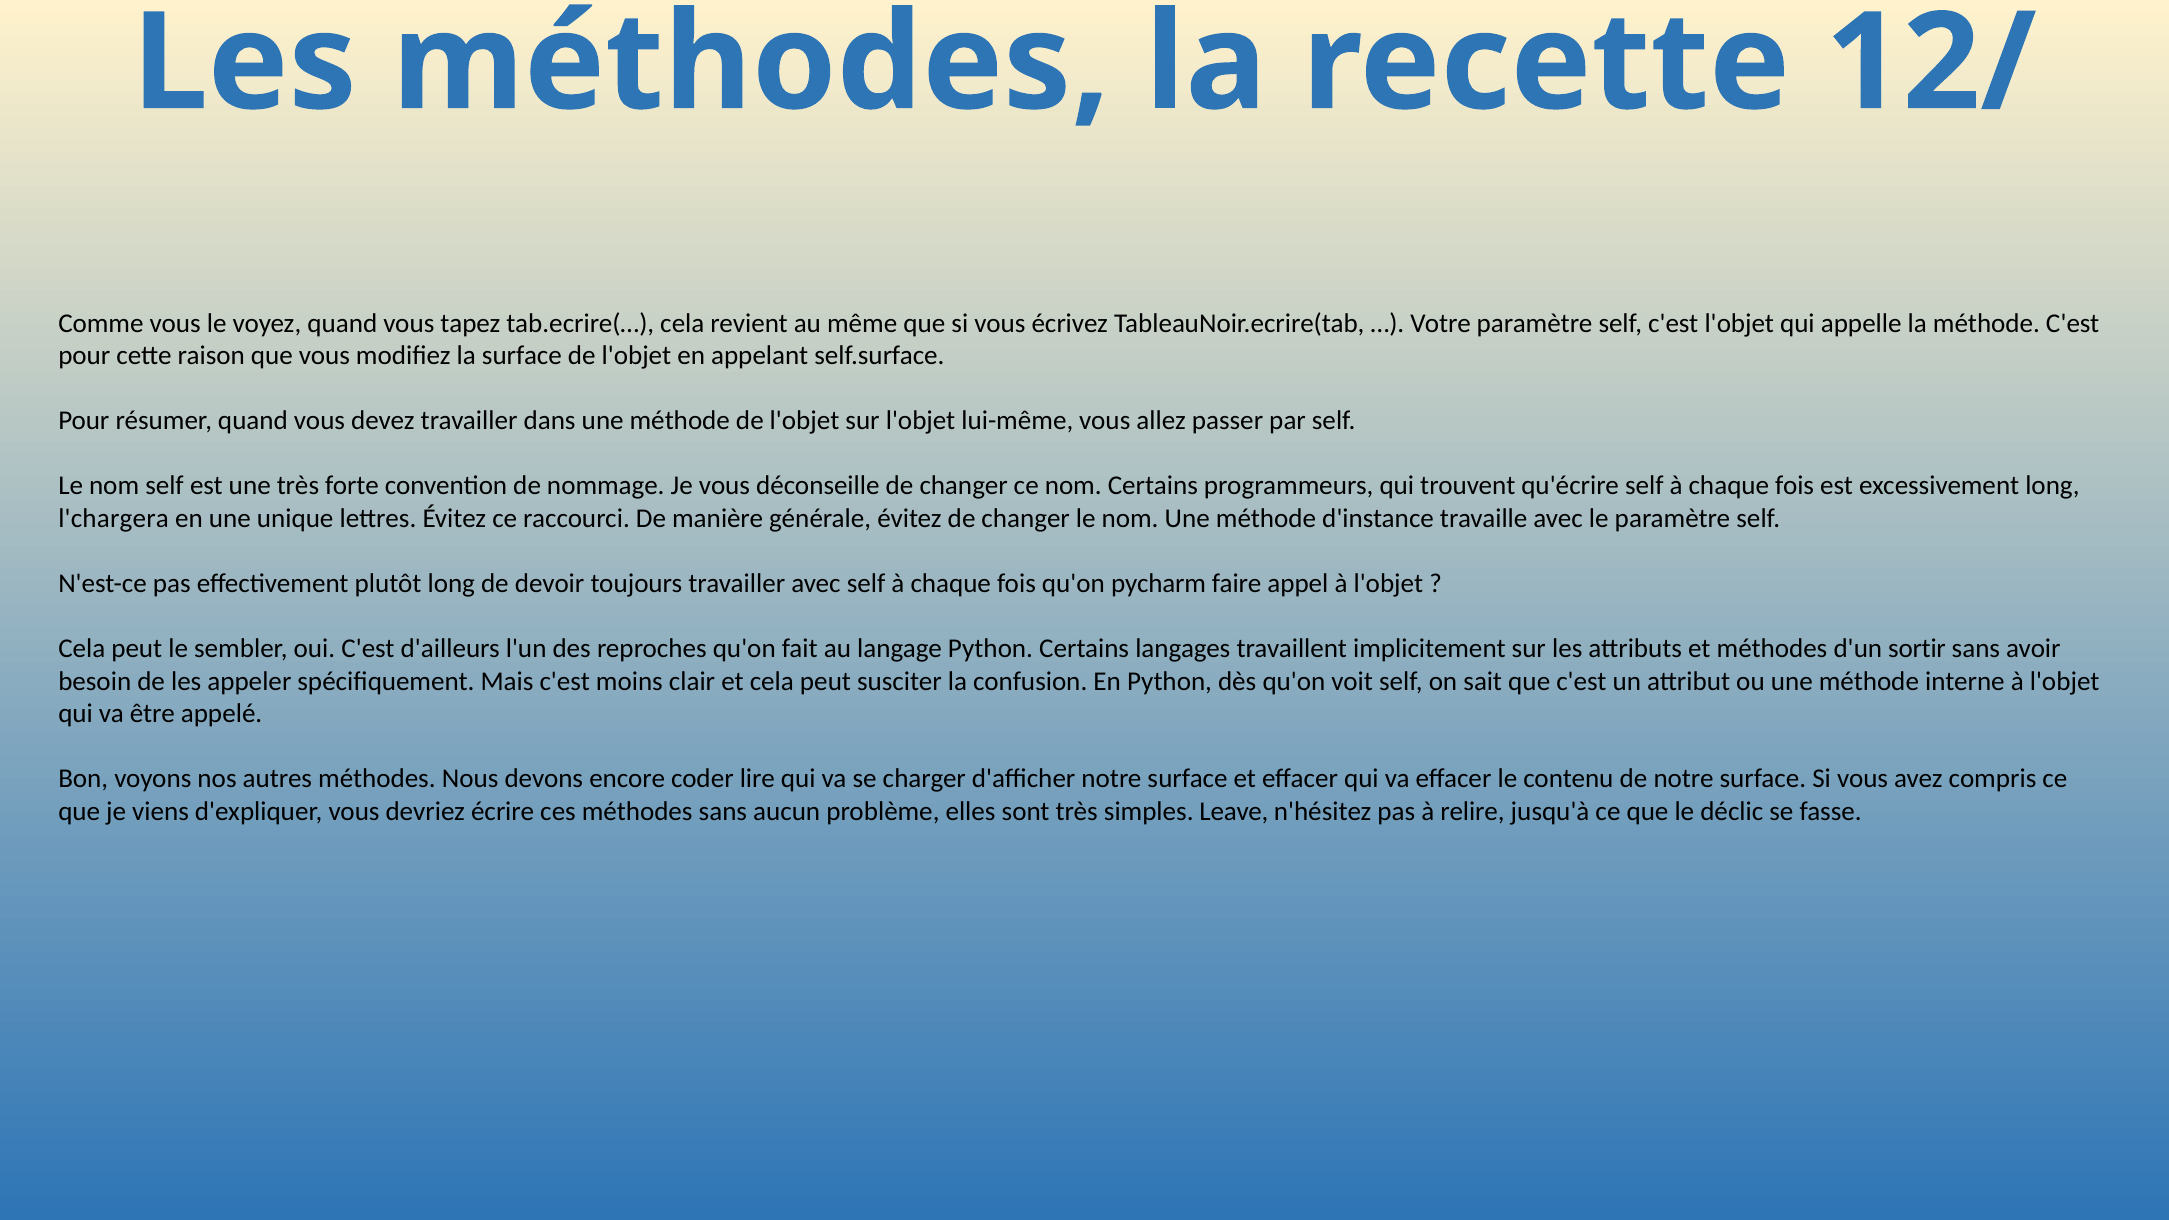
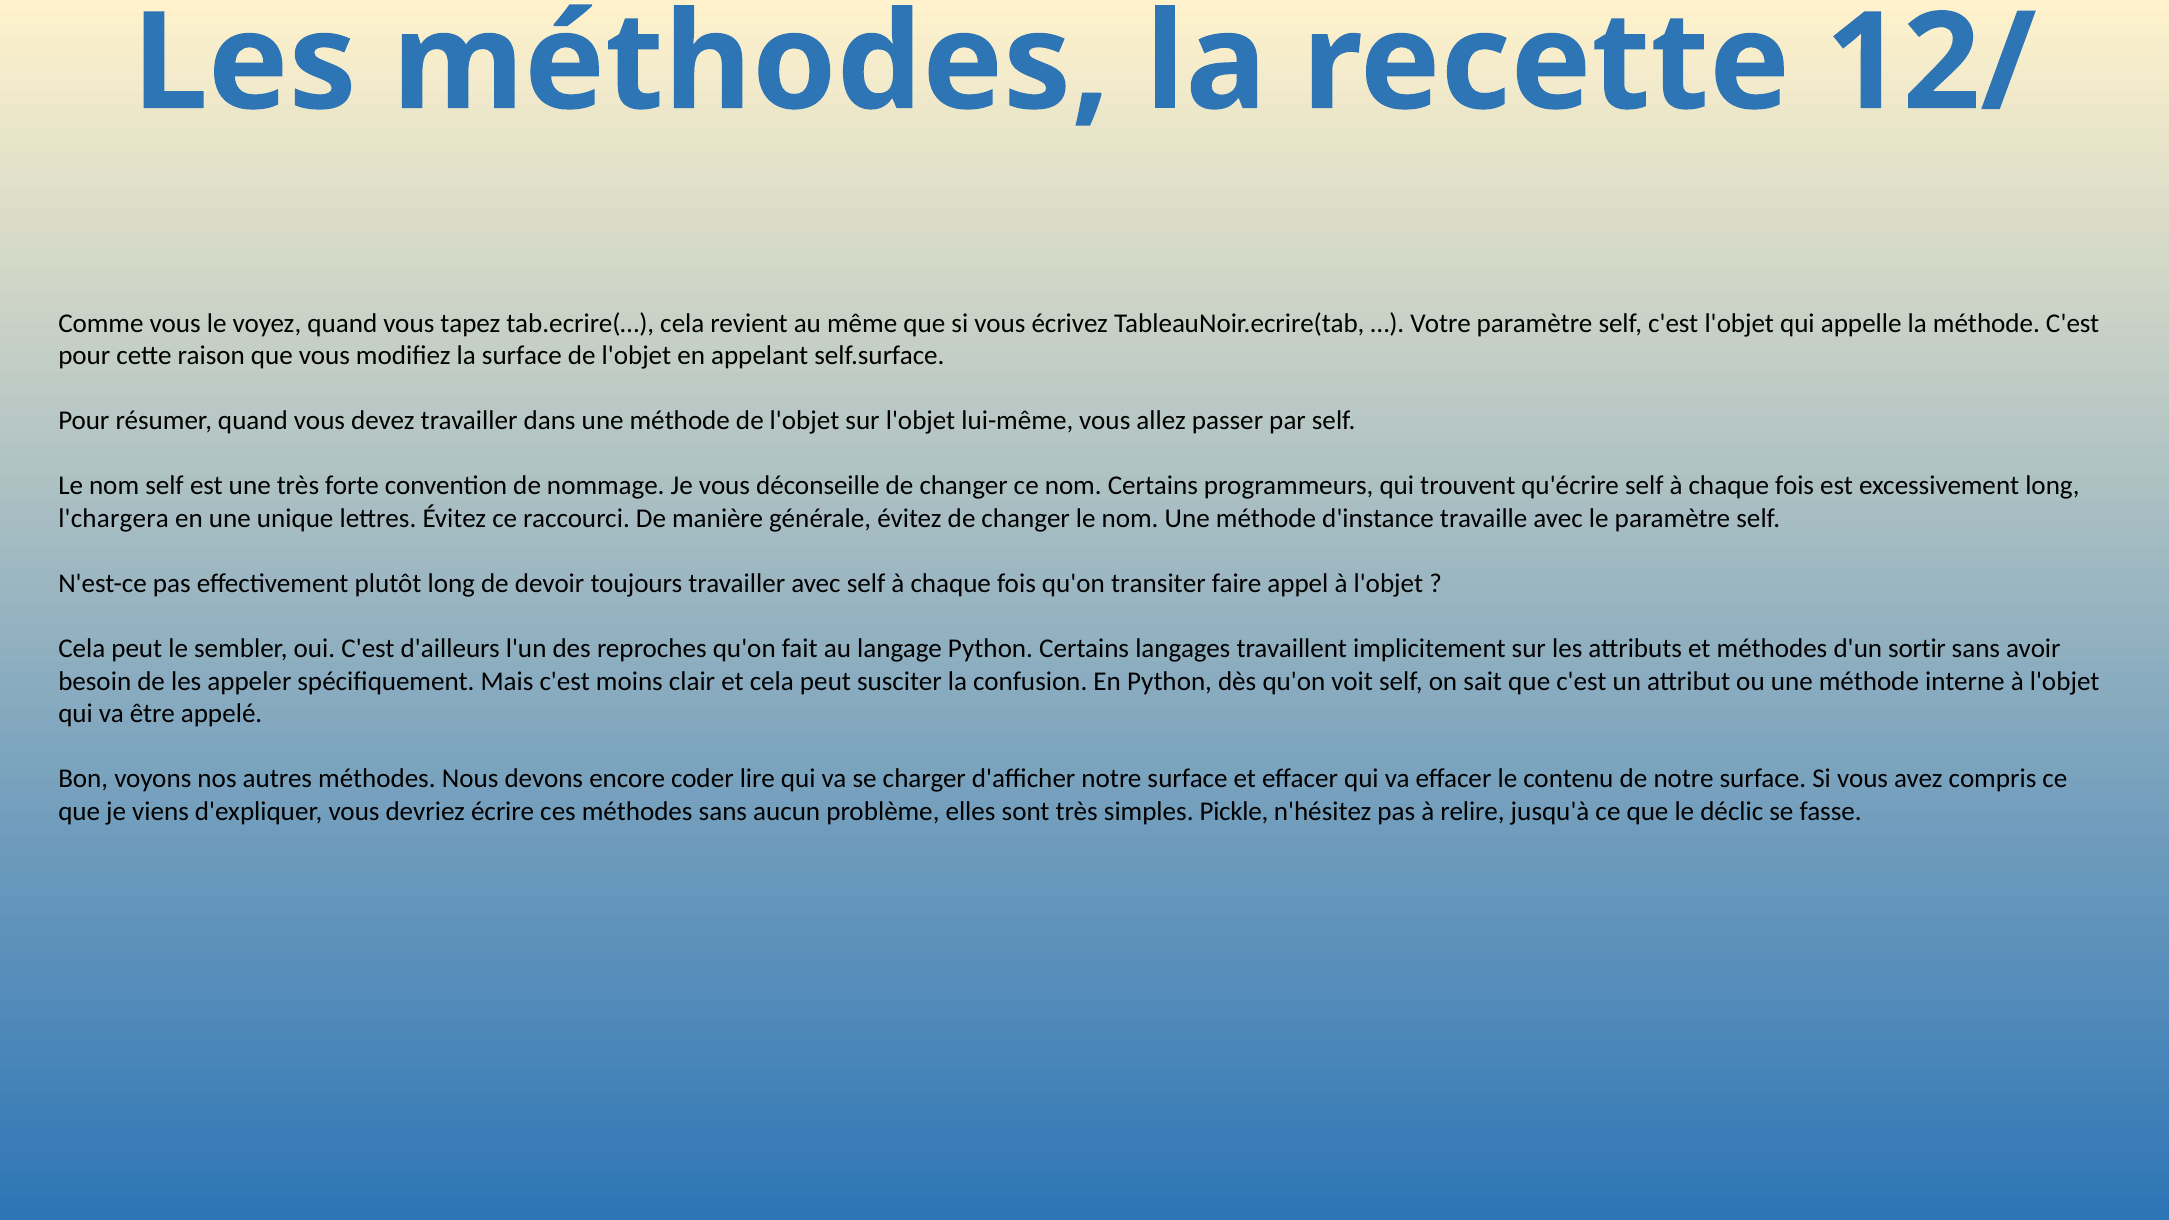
pycharm: pycharm -> transiter
Leave: Leave -> Pickle
